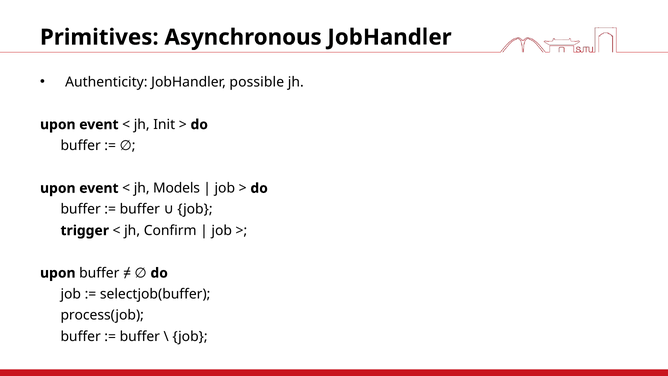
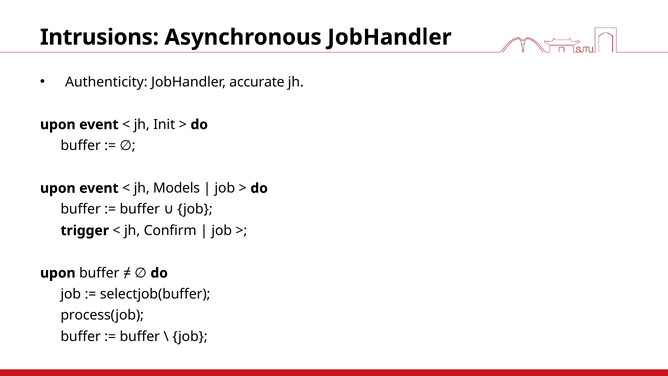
Primitives: Primitives -> Intrusions
possible: possible -> accurate
